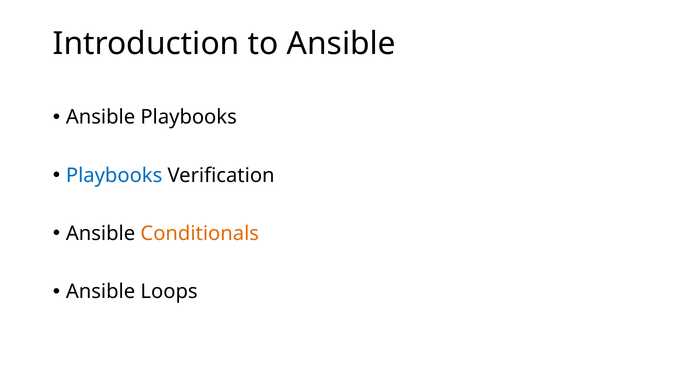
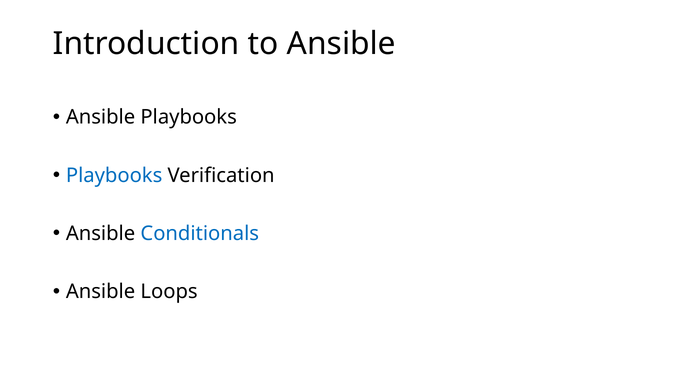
Conditionals colour: orange -> blue
